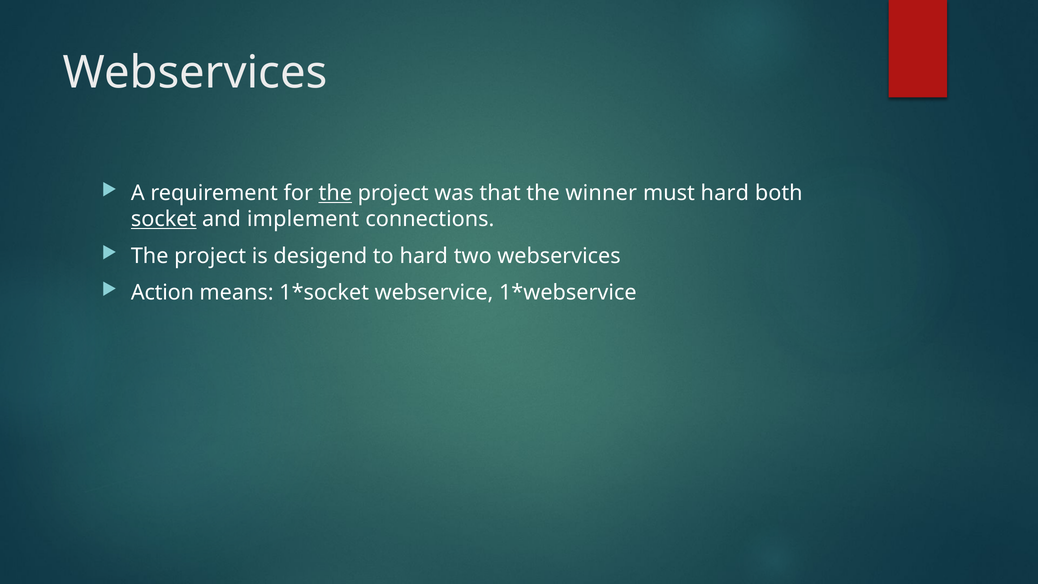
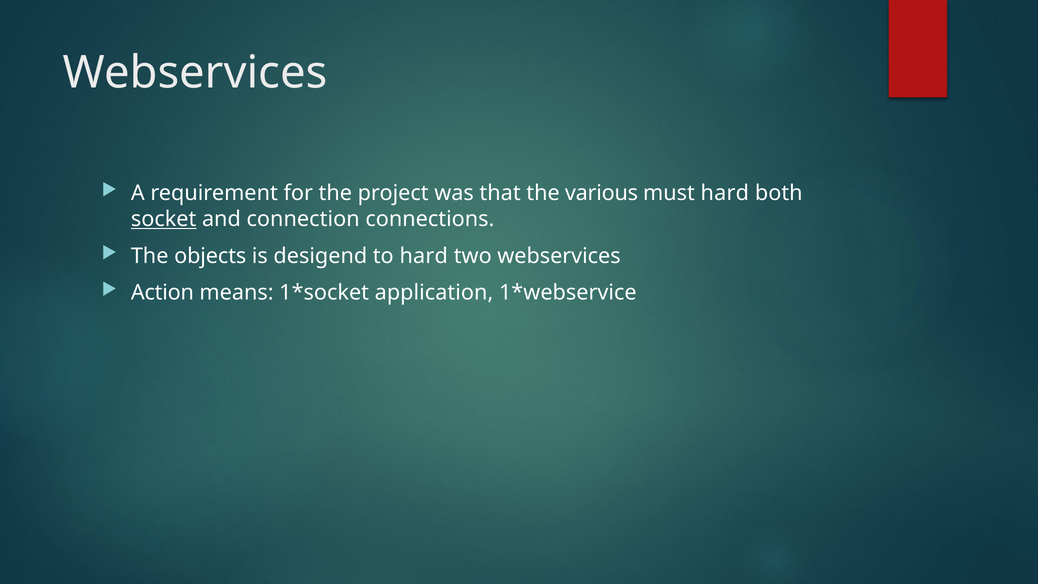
the at (335, 193) underline: present -> none
winner: winner -> various
implement: implement -> connection
project at (210, 256): project -> objects
webservice: webservice -> application
